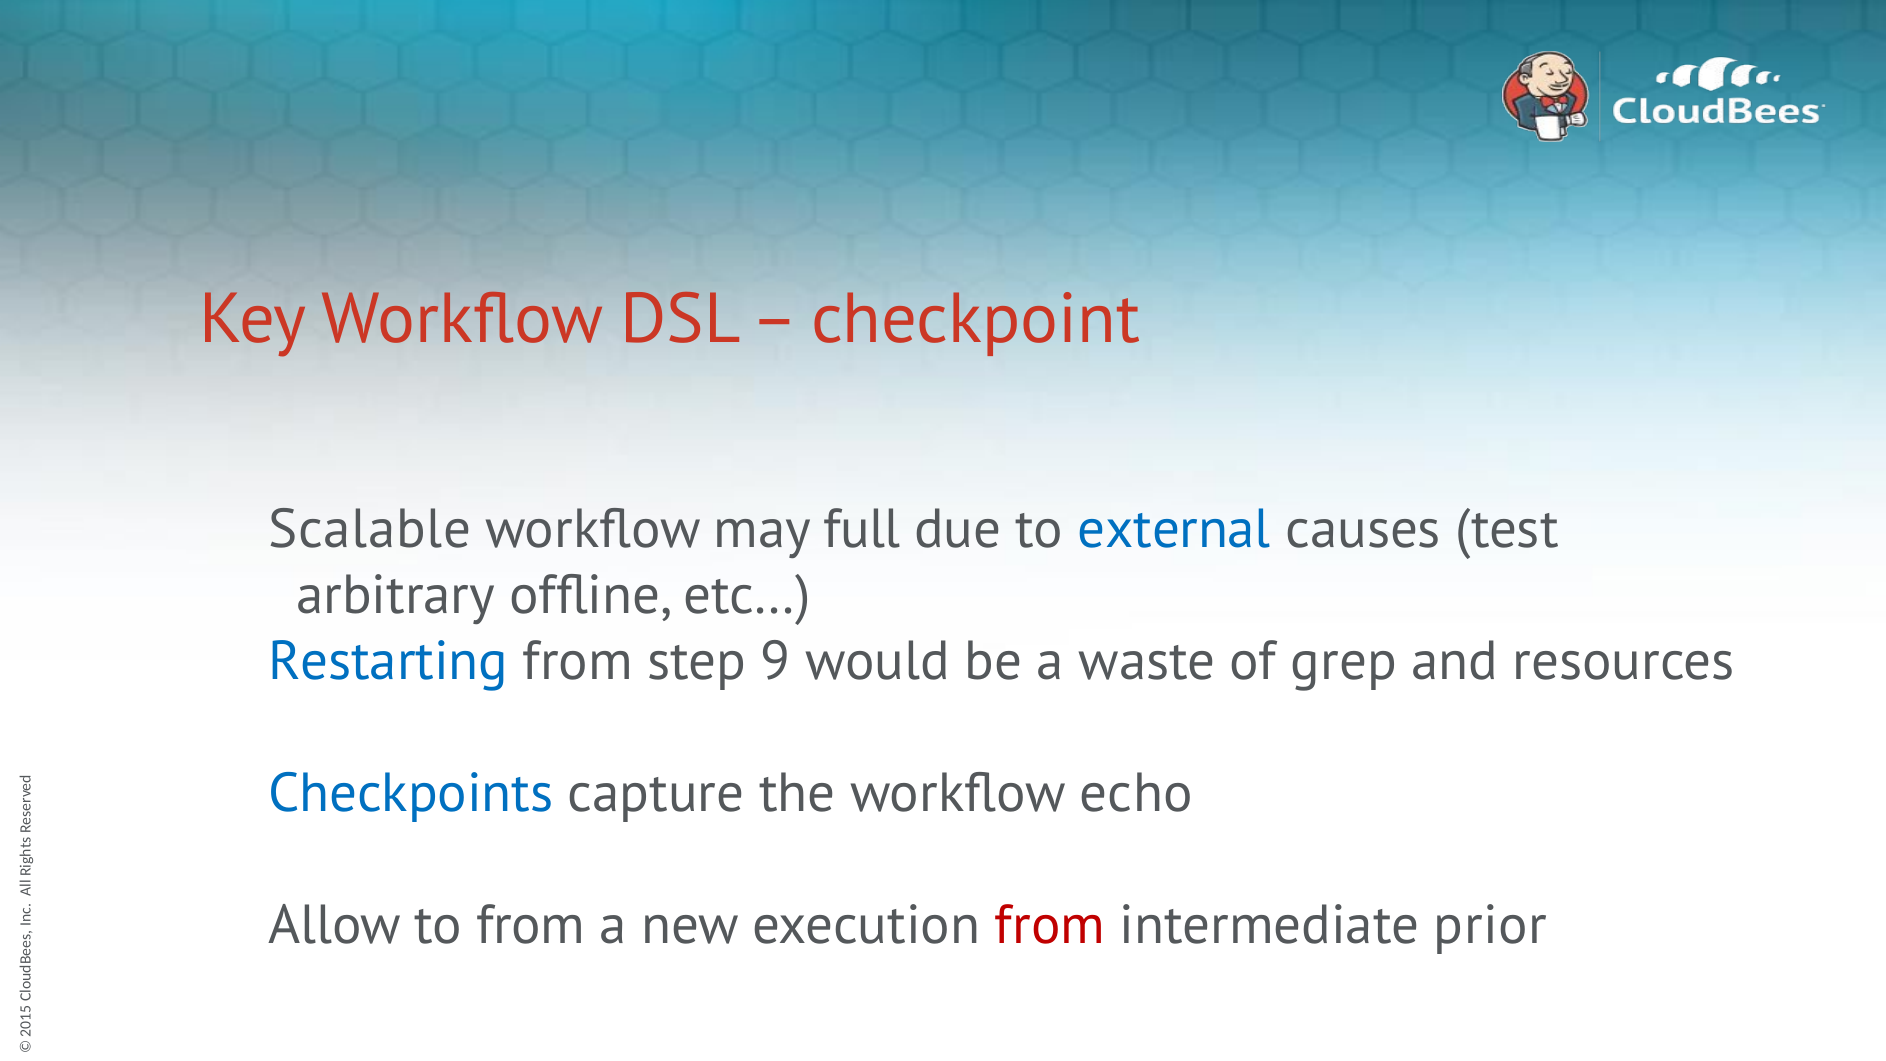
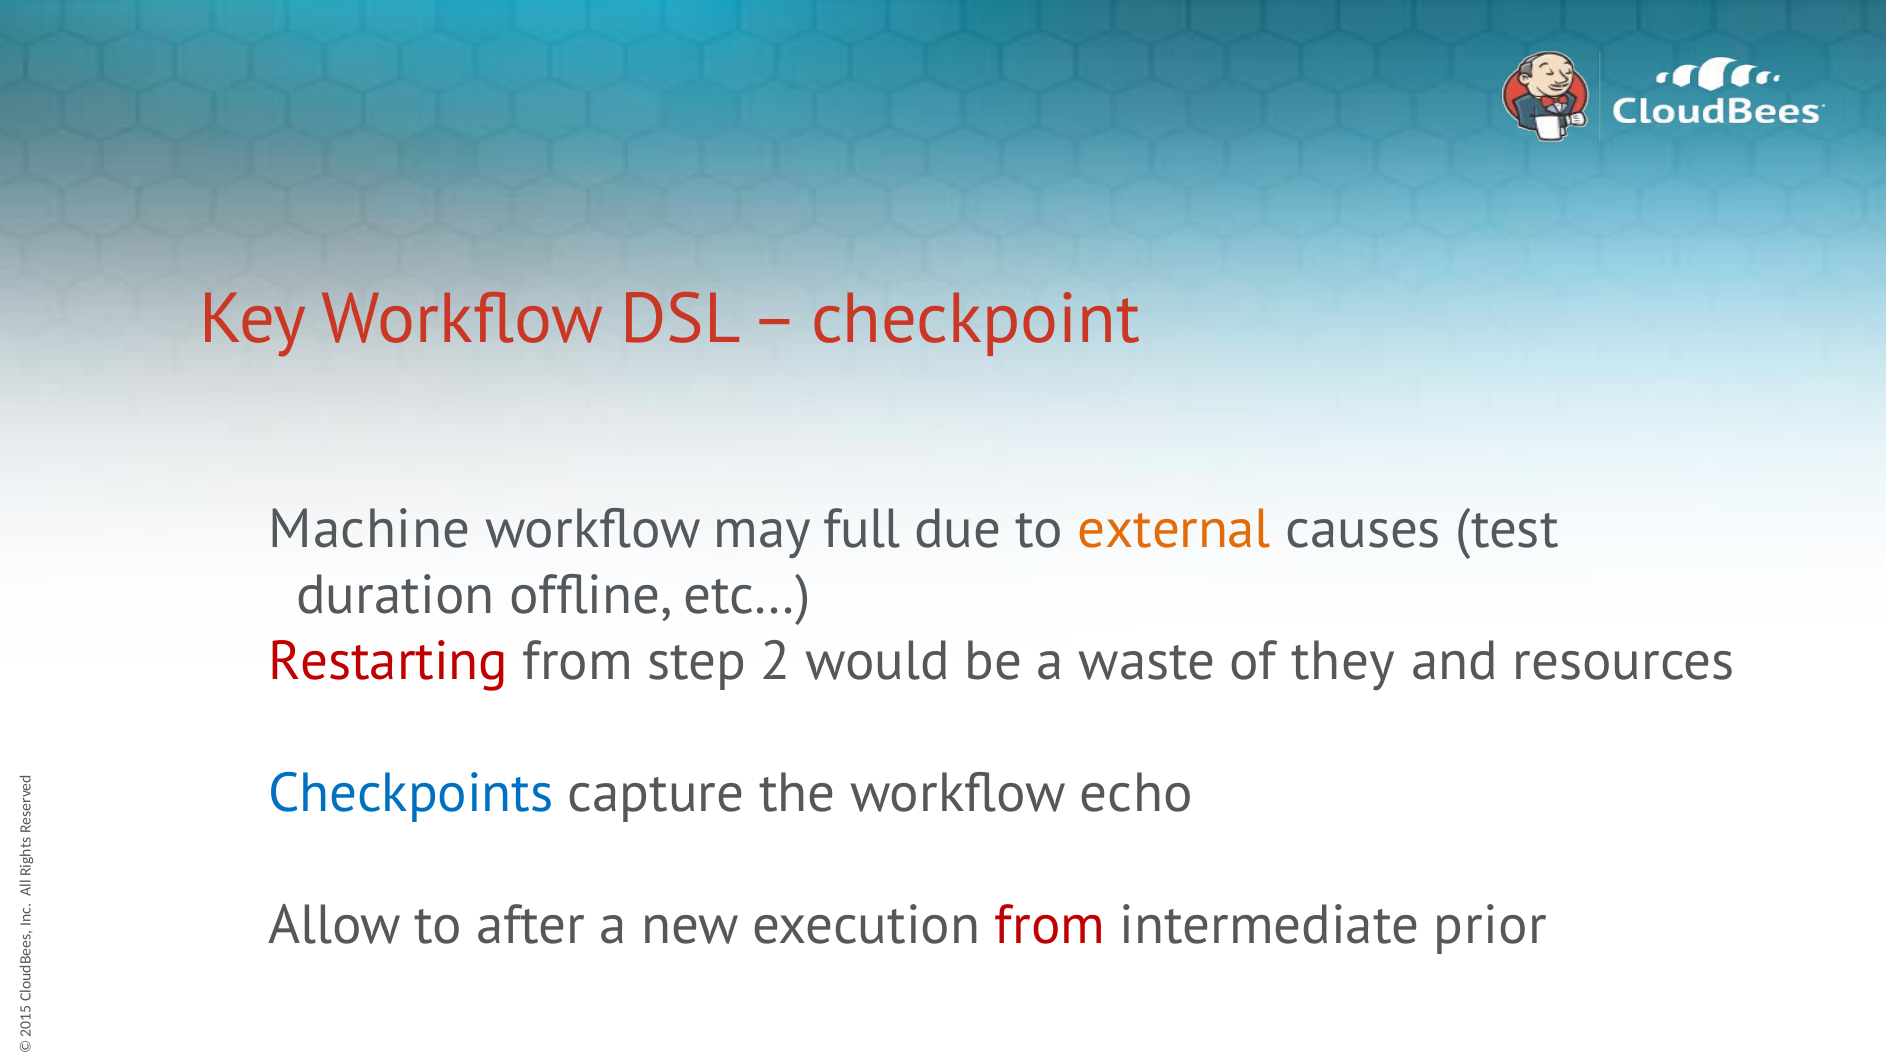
Scalable: Scalable -> Machine
external colour: blue -> orange
arbitrary: arbitrary -> duration
Restarting colour: blue -> red
step 9: 9 -> 2
grep: grep -> they
to from: from -> after
